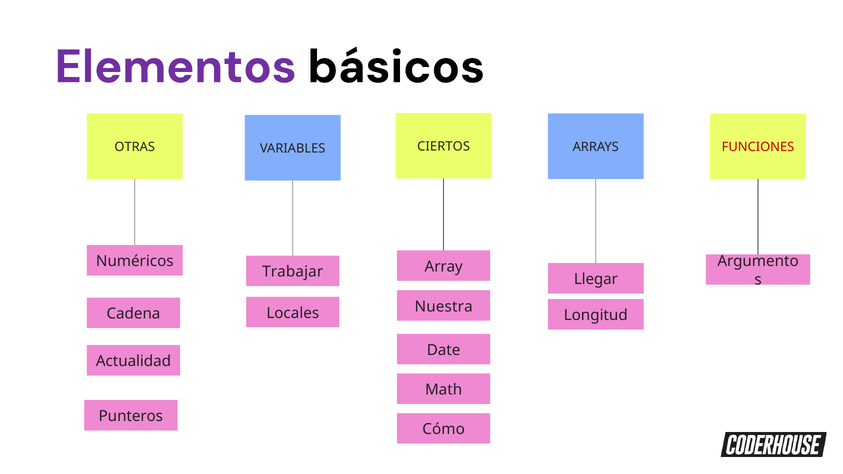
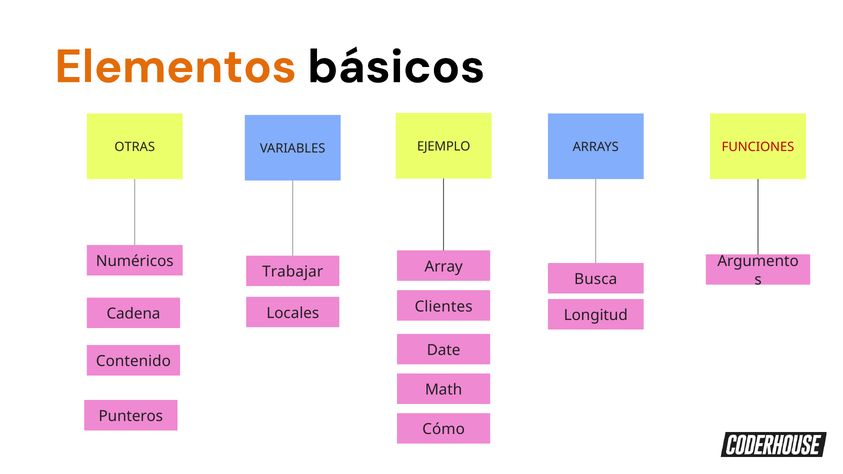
Elementos colour: purple -> orange
CIERTOS: CIERTOS -> EJEMPLO
Llegar: Llegar -> Busca
Nuestra: Nuestra -> Clientes
Actualidad: Actualidad -> Contenido
